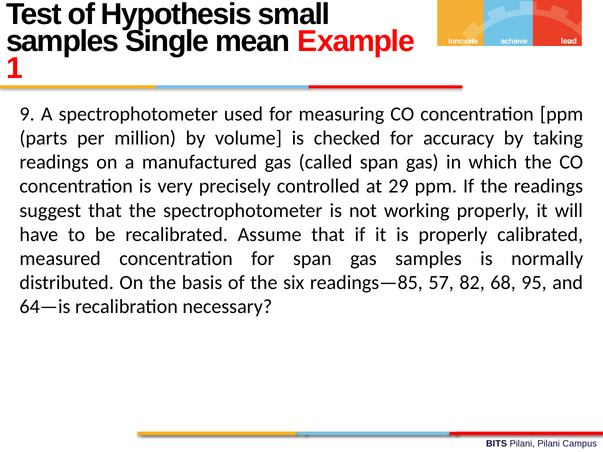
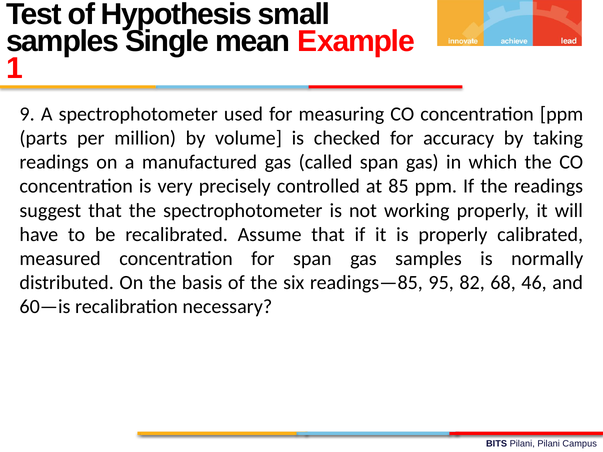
29: 29 -> 85
57: 57 -> 95
95: 95 -> 46
64—is: 64—is -> 60—is
